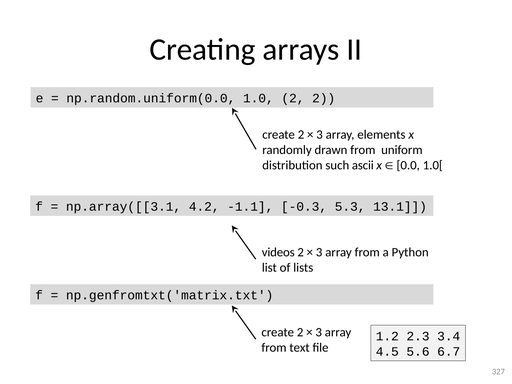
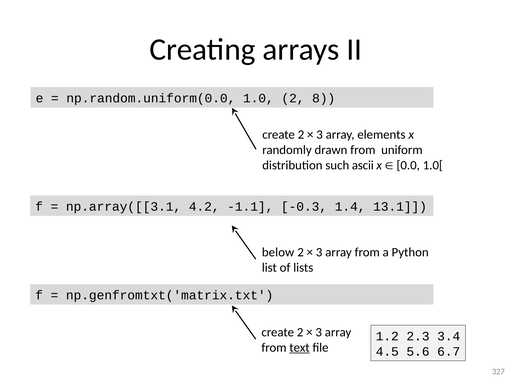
2 2: 2 -> 8
5.3: 5.3 -> 1.4
videos: videos -> below
text underline: none -> present
